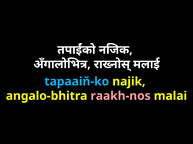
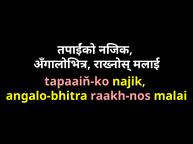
tapaaiň-ko colour: light blue -> pink
